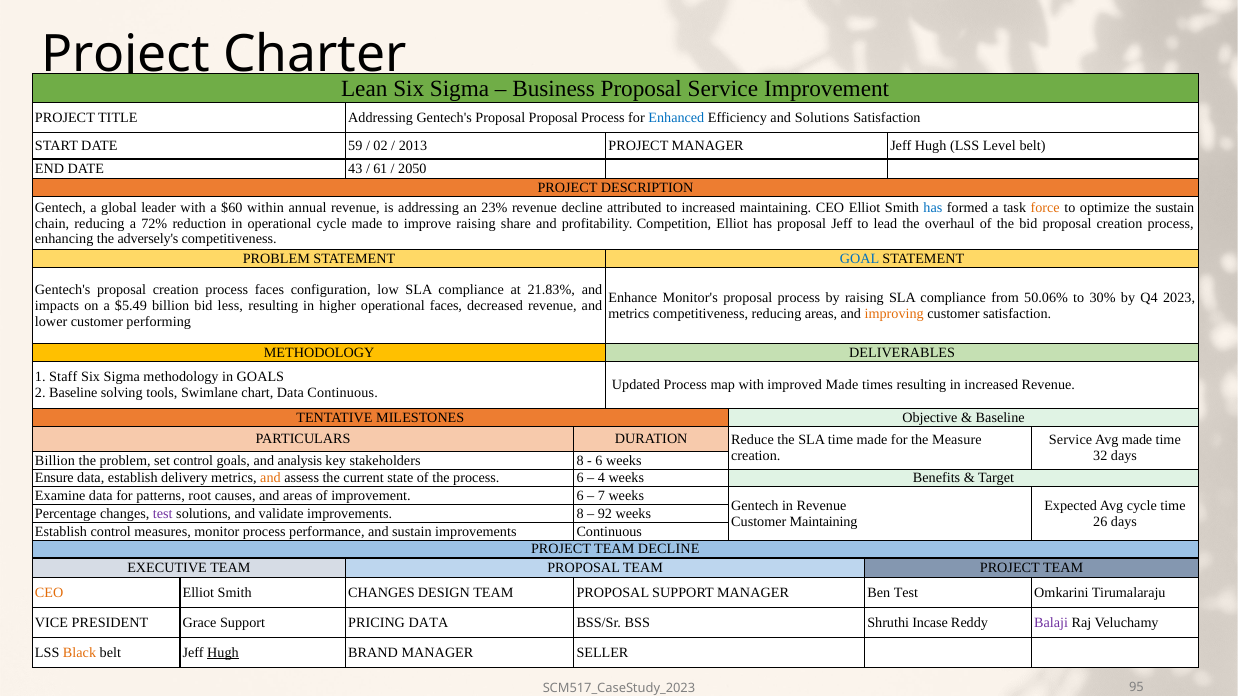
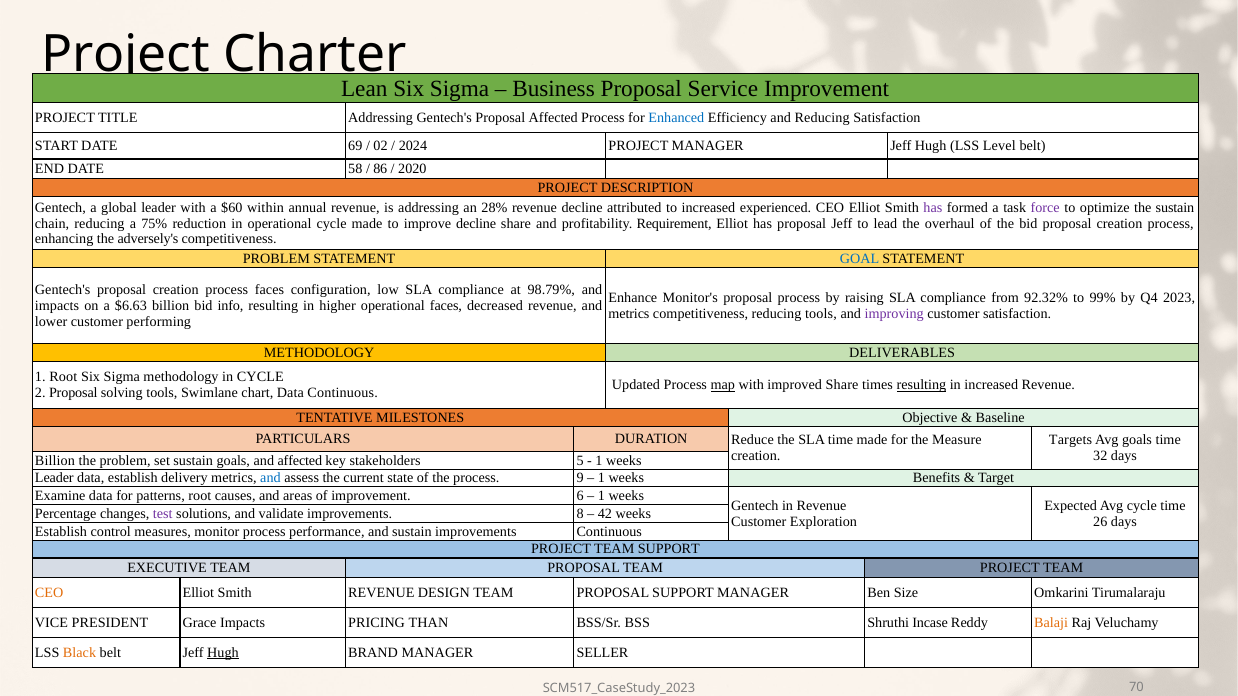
Proposal Proposal: Proposal -> Affected
and Solutions: Solutions -> Reducing
59: 59 -> 69
2013: 2013 -> 2024
43: 43 -> 58
61: 61 -> 86
2050: 2050 -> 2020
23%: 23% -> 28%
increased maintaining: maintaining -> experienced
has at (933, 208) colour: blue -> purple
force colour: orange -> purple
72%: 72% -> 75%
improve raising: raising -> decline
Competition: Competition -> Requirement
21.83%: 21.83% -> 98.79%
50.06%: 50.06% -> 92.32%
30%: 30% -> 99%
$5.49: $5.49 -> $6.63
less: less -> info
reducing areas: areas -> tools
improving colour: orange -> purple
1 Staff: Staff -> Root
in GOALS: GOALS -> CYCLE
map underline: none -> present
improved Made: Made -> Share
resulting at (921, 385) underline: none -> present
2 Baseline: Baseline -> Proposal
Service at (1071, 440): Service -> Targets
Avg made: made -> goals
set control: control -> sustain
and analysis: analysis -> affected
stakeholders 8: 8 -> 5
6 at (599, 461): 6 -> 1
Ensure at (54, 478): Ensure -> Leader
and at (270, 478) colour: orange -> blue
process 6: 6 -> 9
4 at (601, 478): 4 -> 1
7 at (601, 496): 7 -> 1
92: 92 -> 42
Customer Maintaining: Maintaining -> Exploration
TEAM DECLINE: DECLINE -> SUPPORT
Smith CHANGES: CHANGES -> REVENUE
Ben Test: Test -> Size
Grace Support: Support -> Impacts
PRICING DATA: DATA -> THAN
Balaji colour: purple -> orange
95: 95 -> 70
